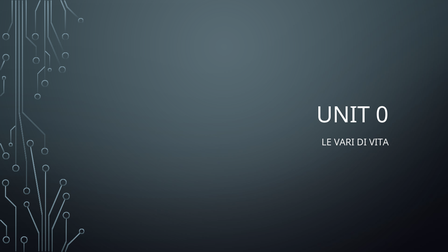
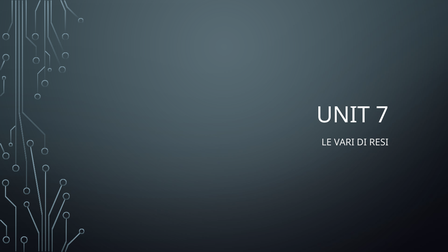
0: 0 -> 7
VITA: VITA -> RESI
